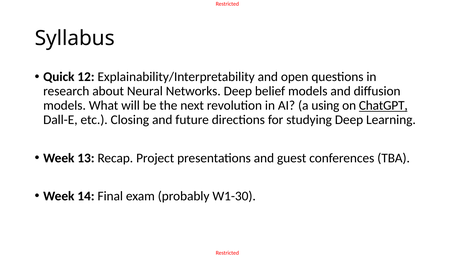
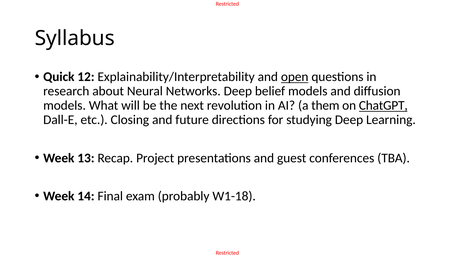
open underline: none -> present
using: using -> them
W1-30: W1-30 -> W1-18
